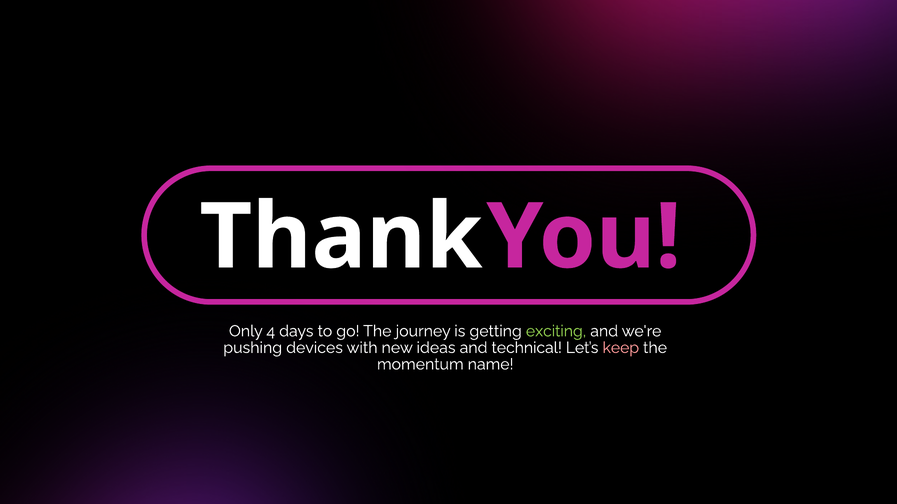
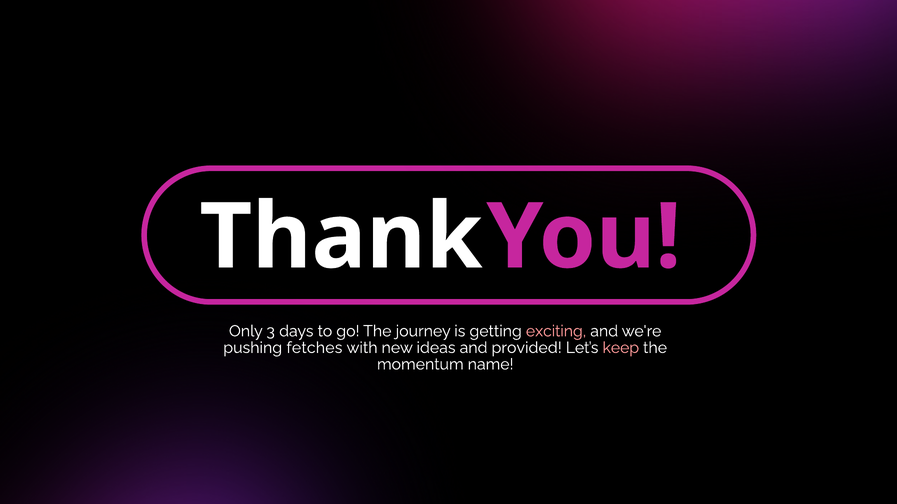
4: 4 -> 3
exciting colour: light green -> pink
devices: devices -> fetches
technical: technical -> provided
